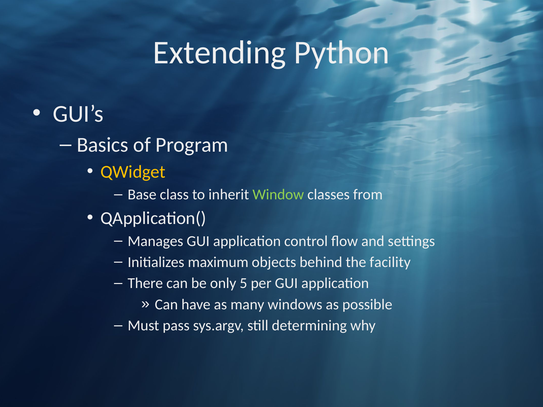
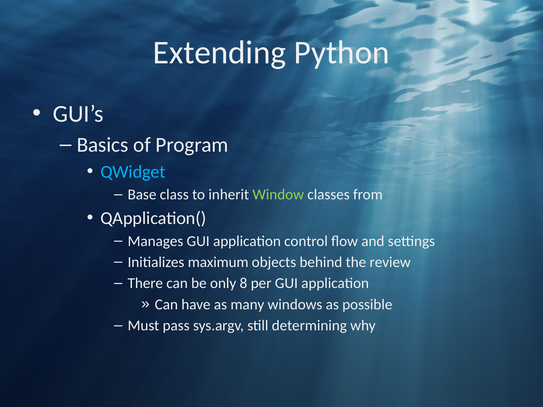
QWidget colour: yellow -> light blue
facility: facility -> review
5: 5 -> 8
